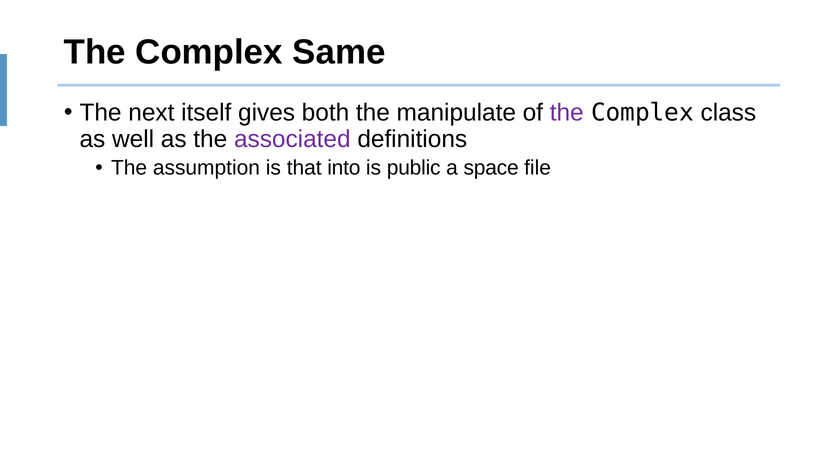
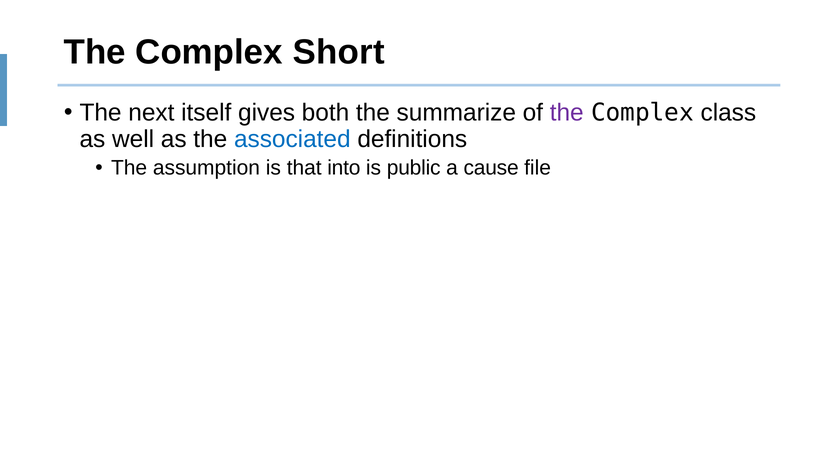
Same: Same -> Short
manipulate: manipulate -> summarize
associated colour: purple -> blue
space: space -> cause
